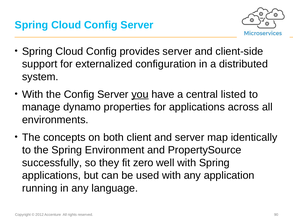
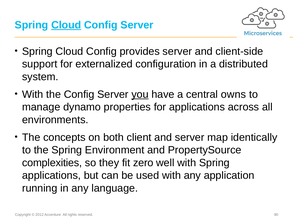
Cloud at (66, 25) underline: none -> present
listed: listed -> owns
successfully: successfully -> complexities
